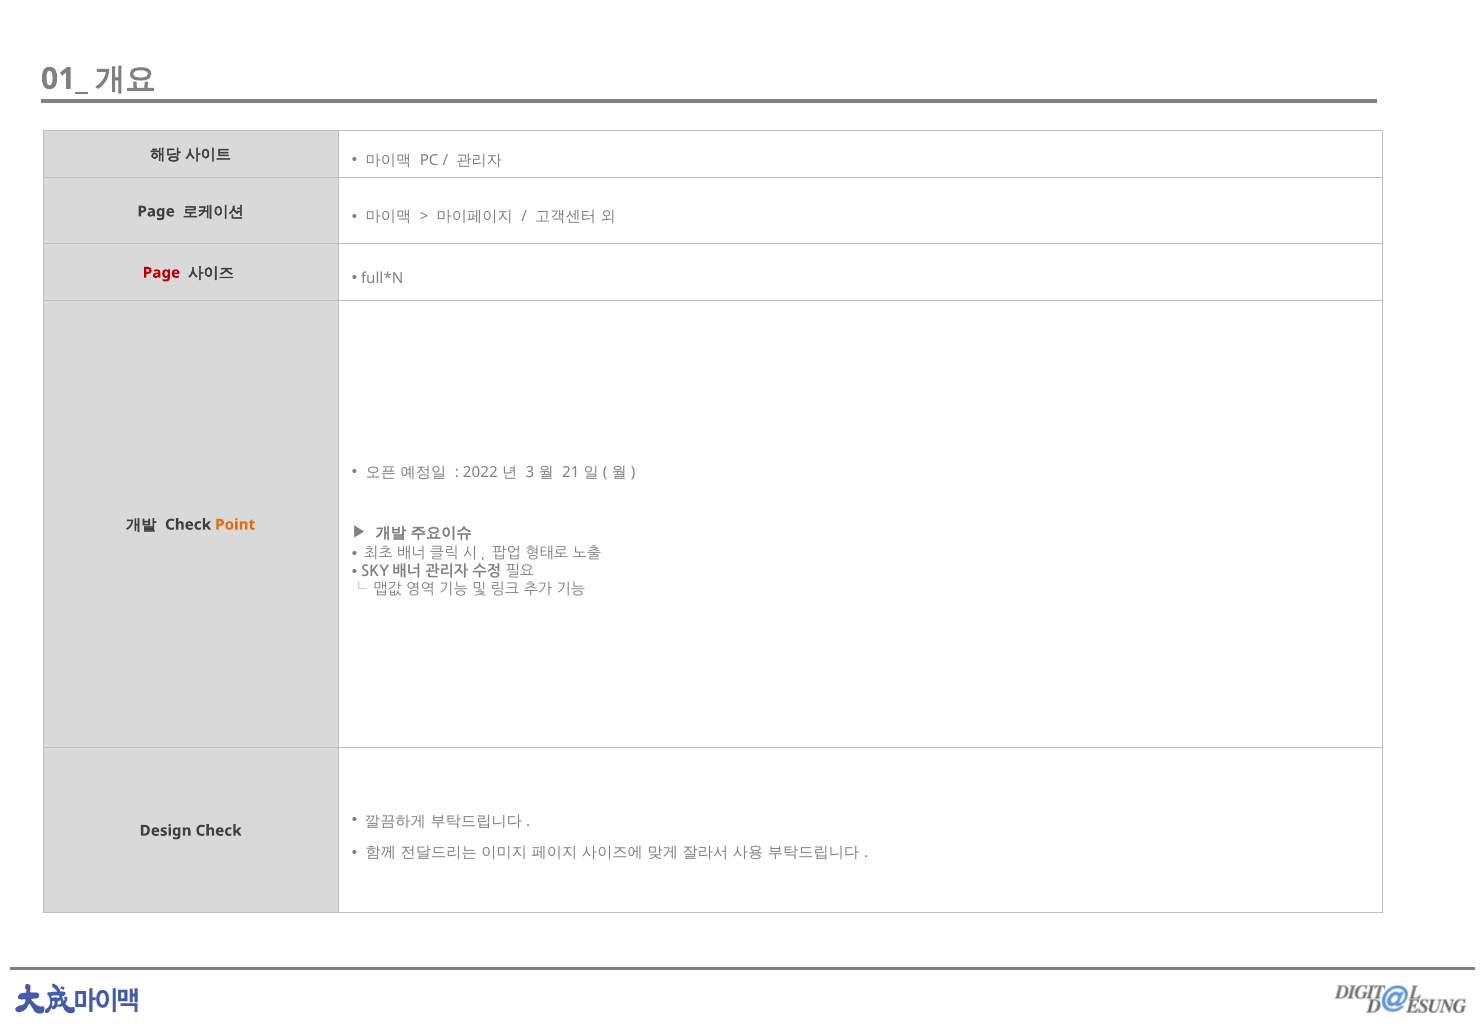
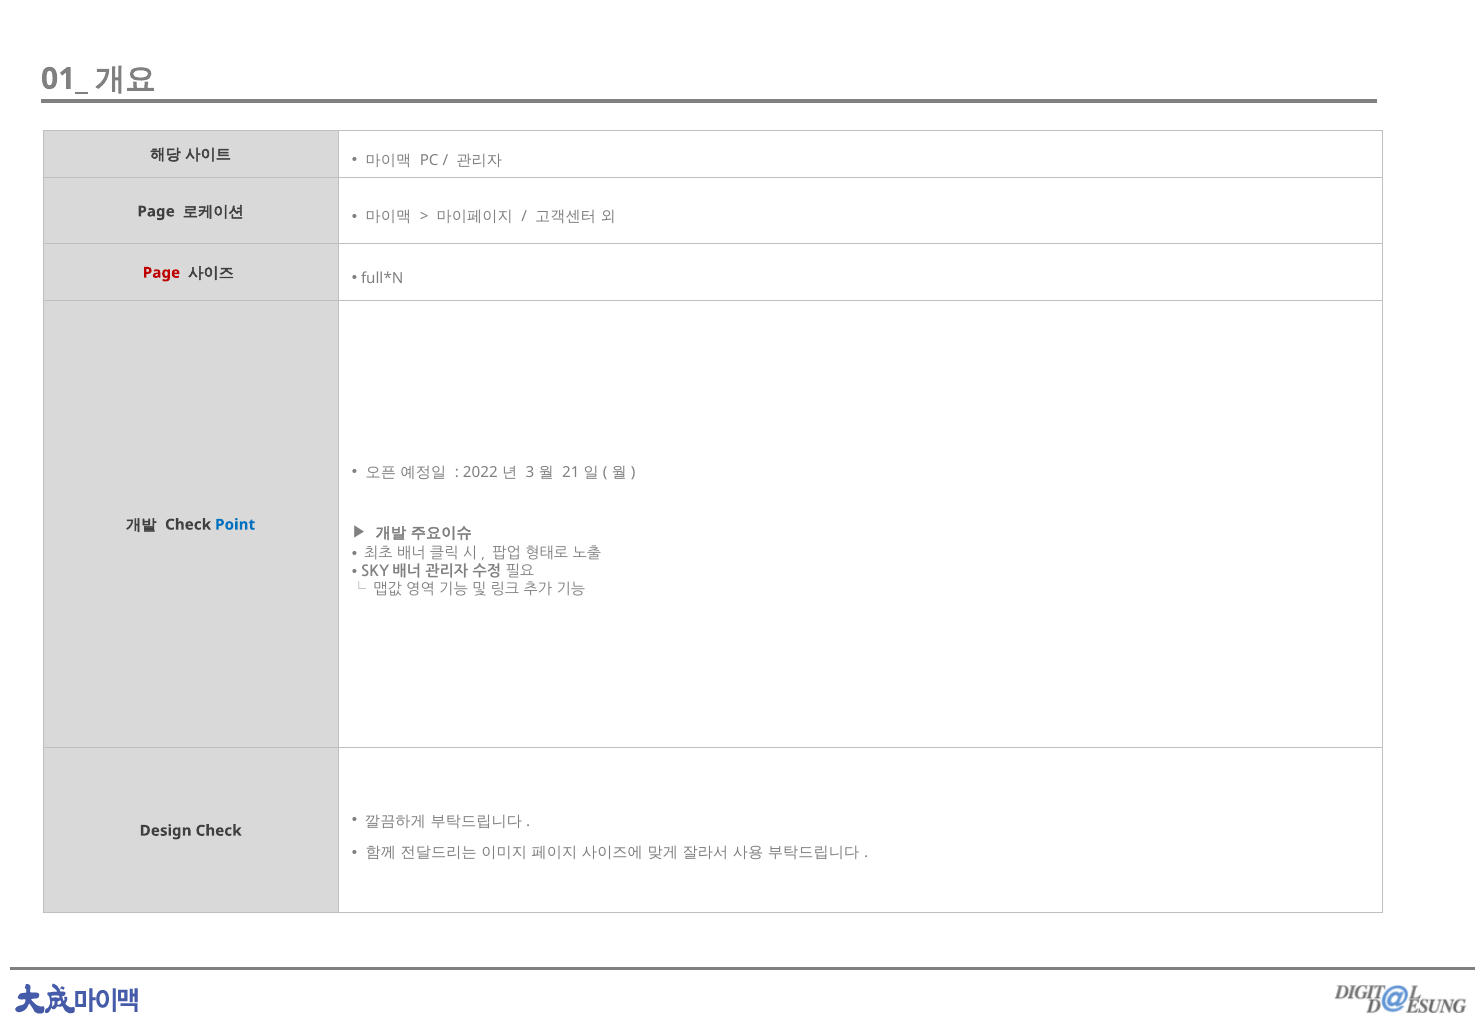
Point colour: orange -> blue
